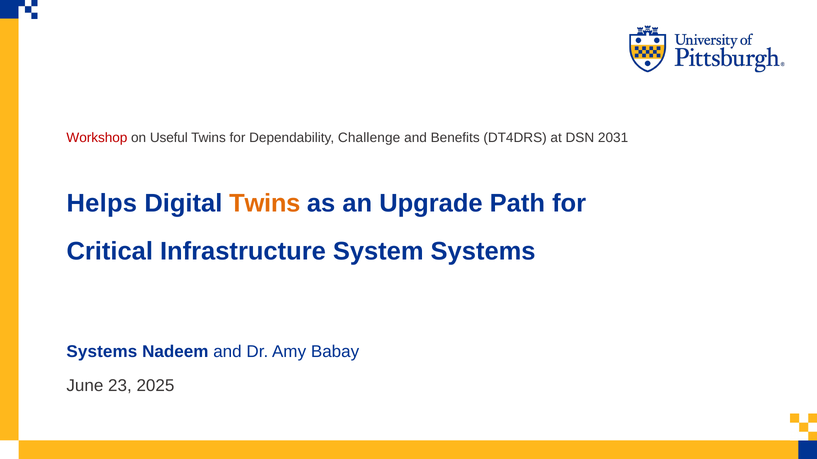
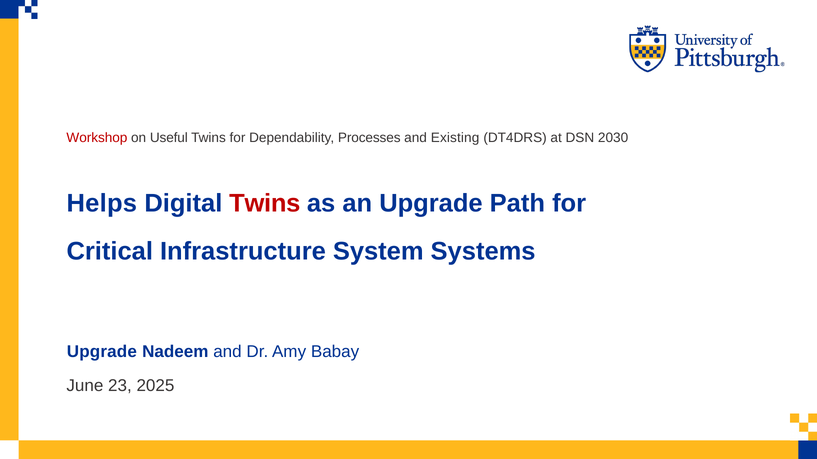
Challenge: Challenge -> Processes
Benefits: Benefits -> Existing
2031: 2031 -> 2030
Twins at (265, 204) colour: orange -> red
Systems at (102, 352): Systems -> Upgrade
